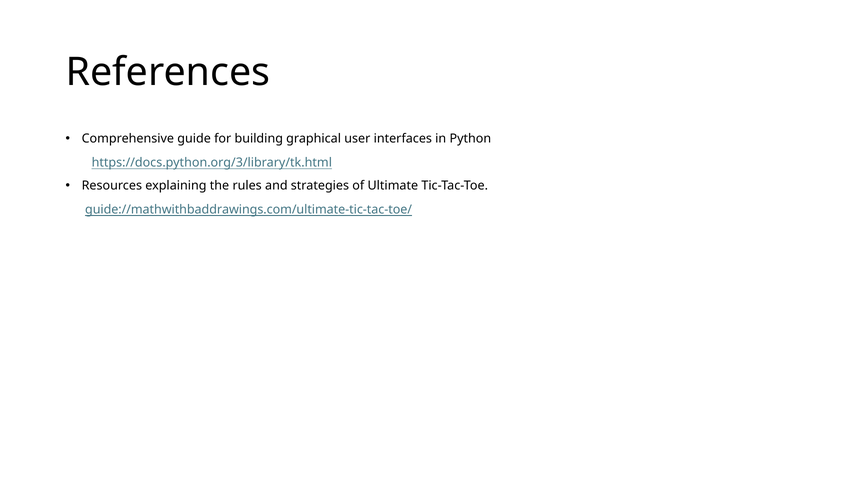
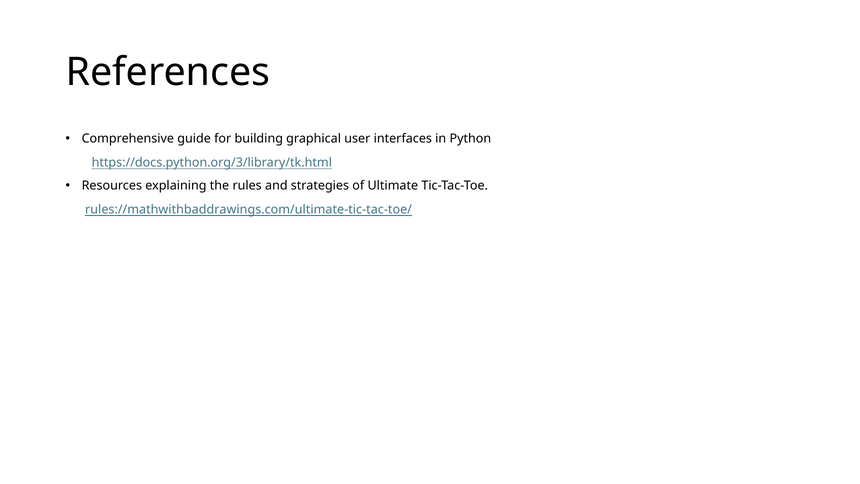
guide://mathwithbaddrawings.com/ultimate-tic-tac-toe/: guide://mathwithbaddrawings.com/ultimate-tic-tac-toe/ -> rules://mathwithbaddrawings.com/ultimate-tic-tac-toe/
